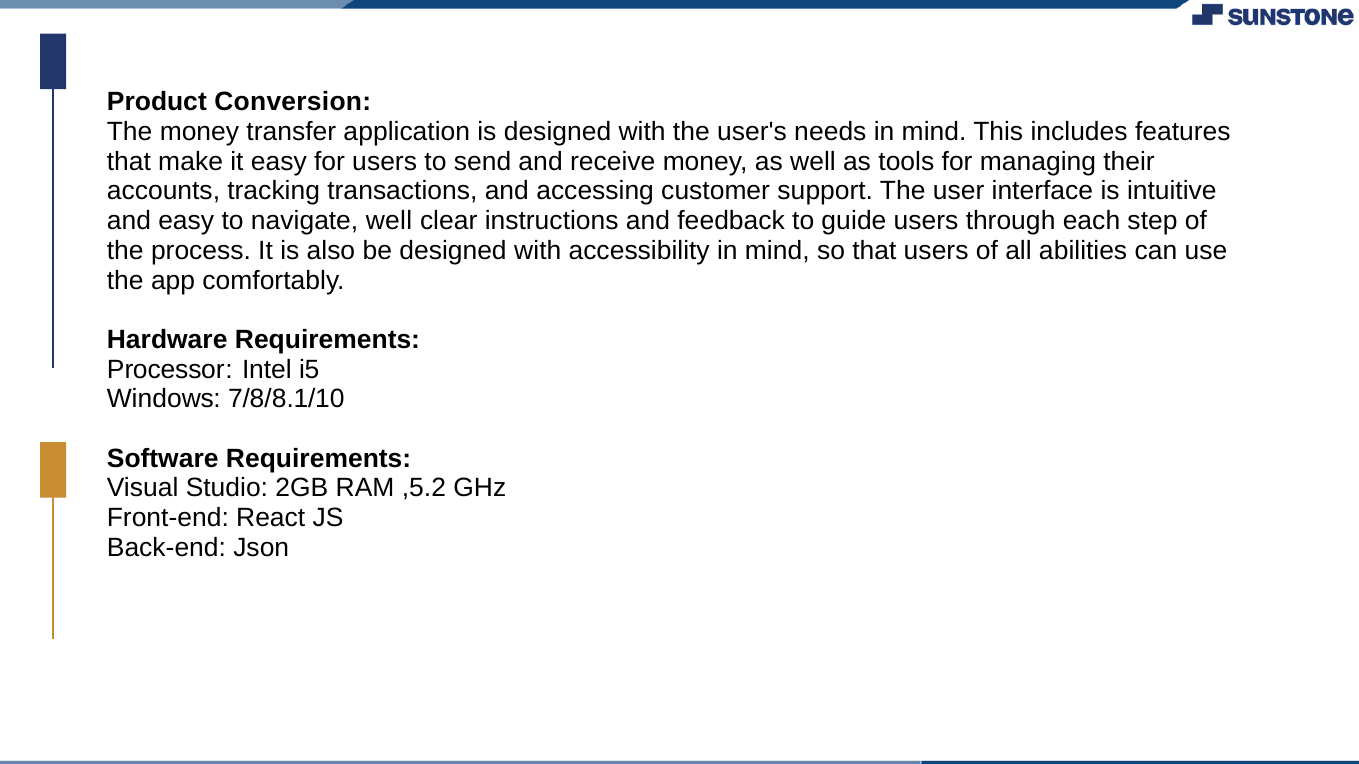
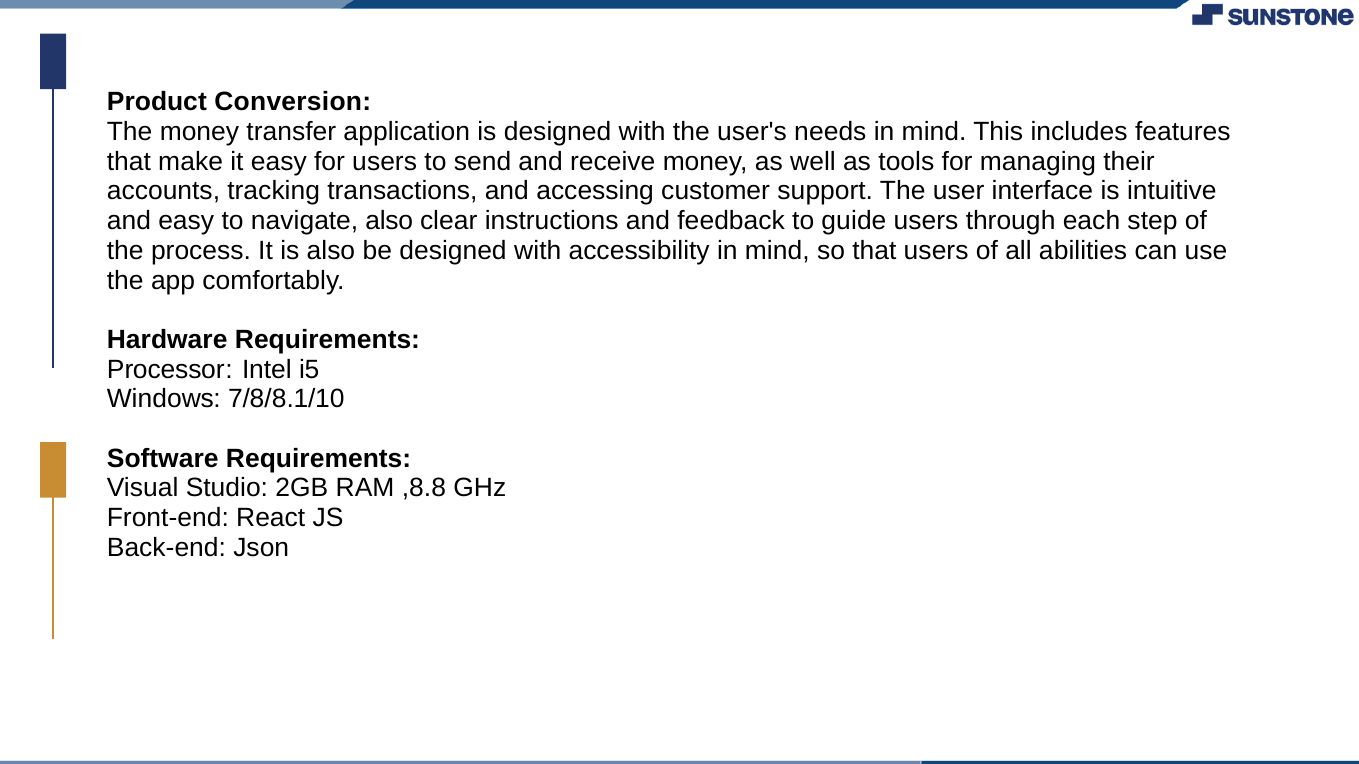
navigate well: well -> also
,5.2: ,5.2 -> ,8.8
